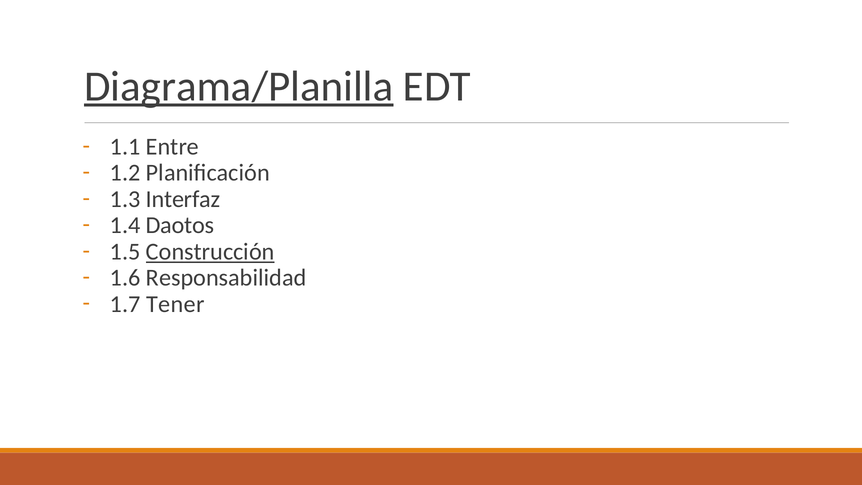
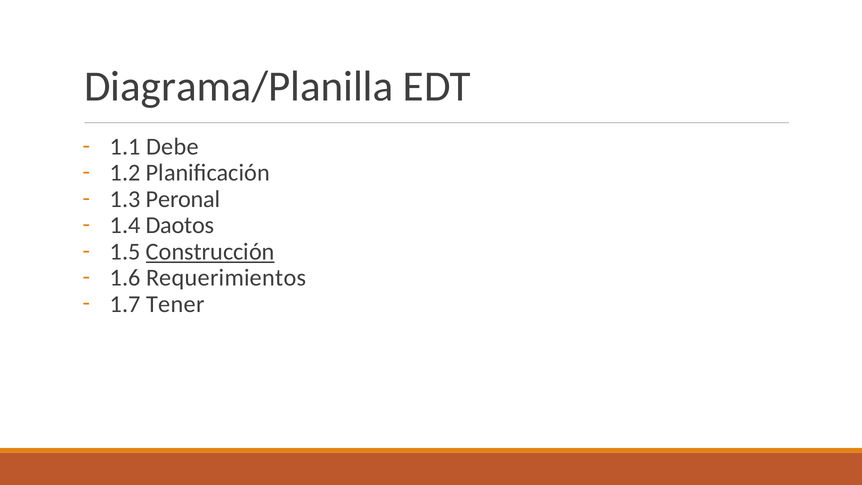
Diagrama/Planilla underline: present -> none
Entre: Entre -> Debe
Interfaz: Interfaz -> Peronal
Responsabilidad: Responsabilidad -> Requerimientos
